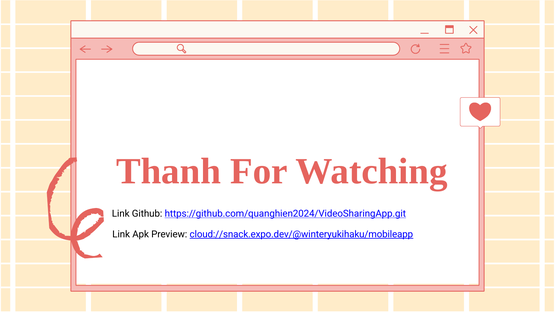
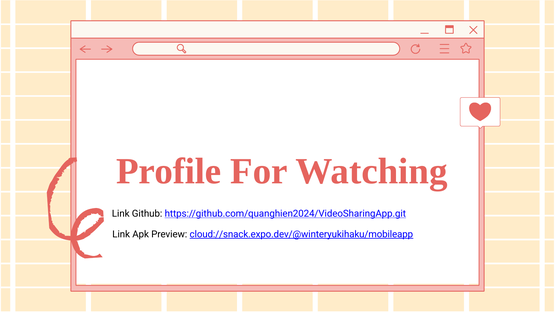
Thanh: Thanh -> Profile
